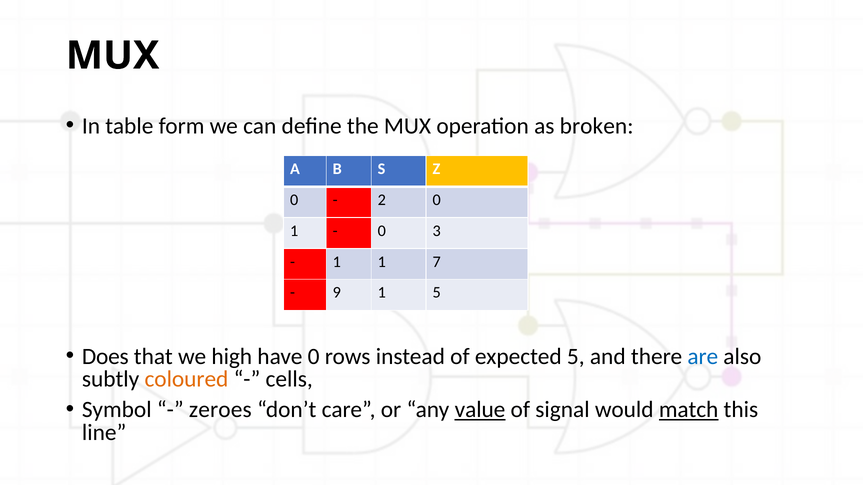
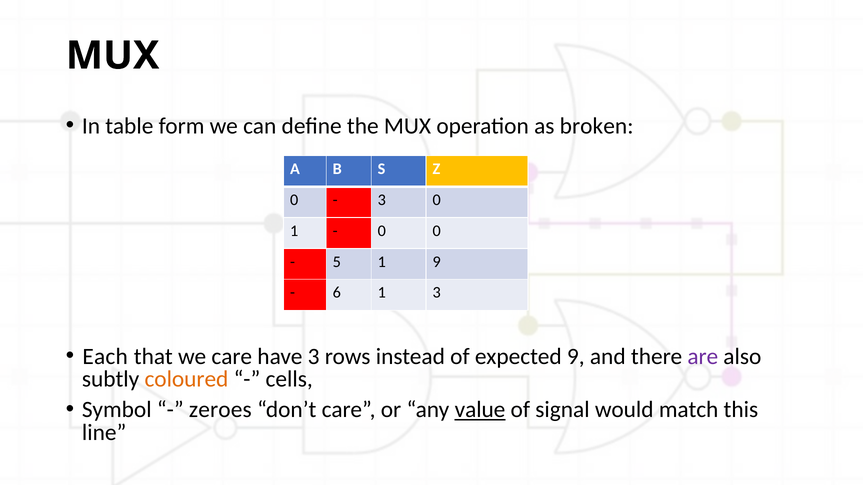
2 at (382, 200): 2 -> 3
0 3: 3 -> 0
1 at (337, 262): 1 -> 5
1 7: 7 -> 9
9: 9 -> 6
1 5: 5 -> 3
Does: Does -> Each
we high: high -> care
have 0: 0 -> 3
expected 5: 5 -> 9
are colour: blue -> purple
match underline: present -> none
